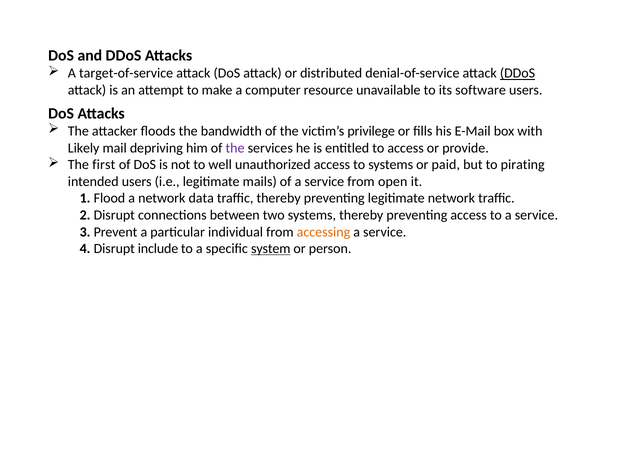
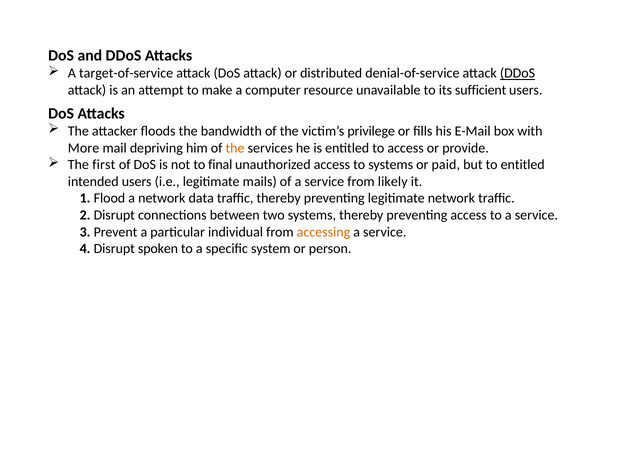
software: software -> sufficient
Likely: Likely -> More
the at (235, 148) colour: purple -> orange
well: well -> final
to pirating: pirating -> entitled
open: open -> likely
include: include -> spoken
system underline: present -> none
